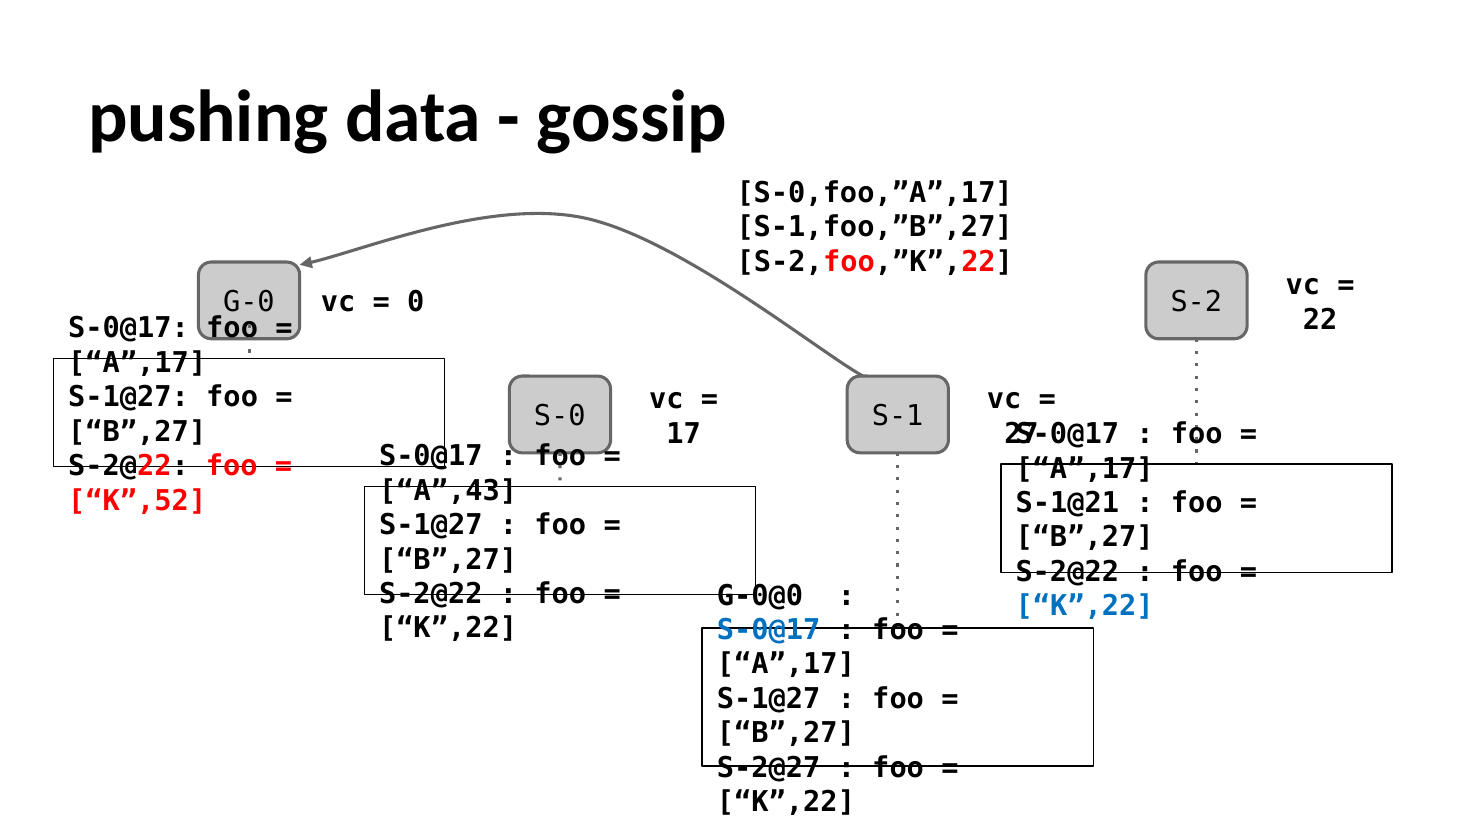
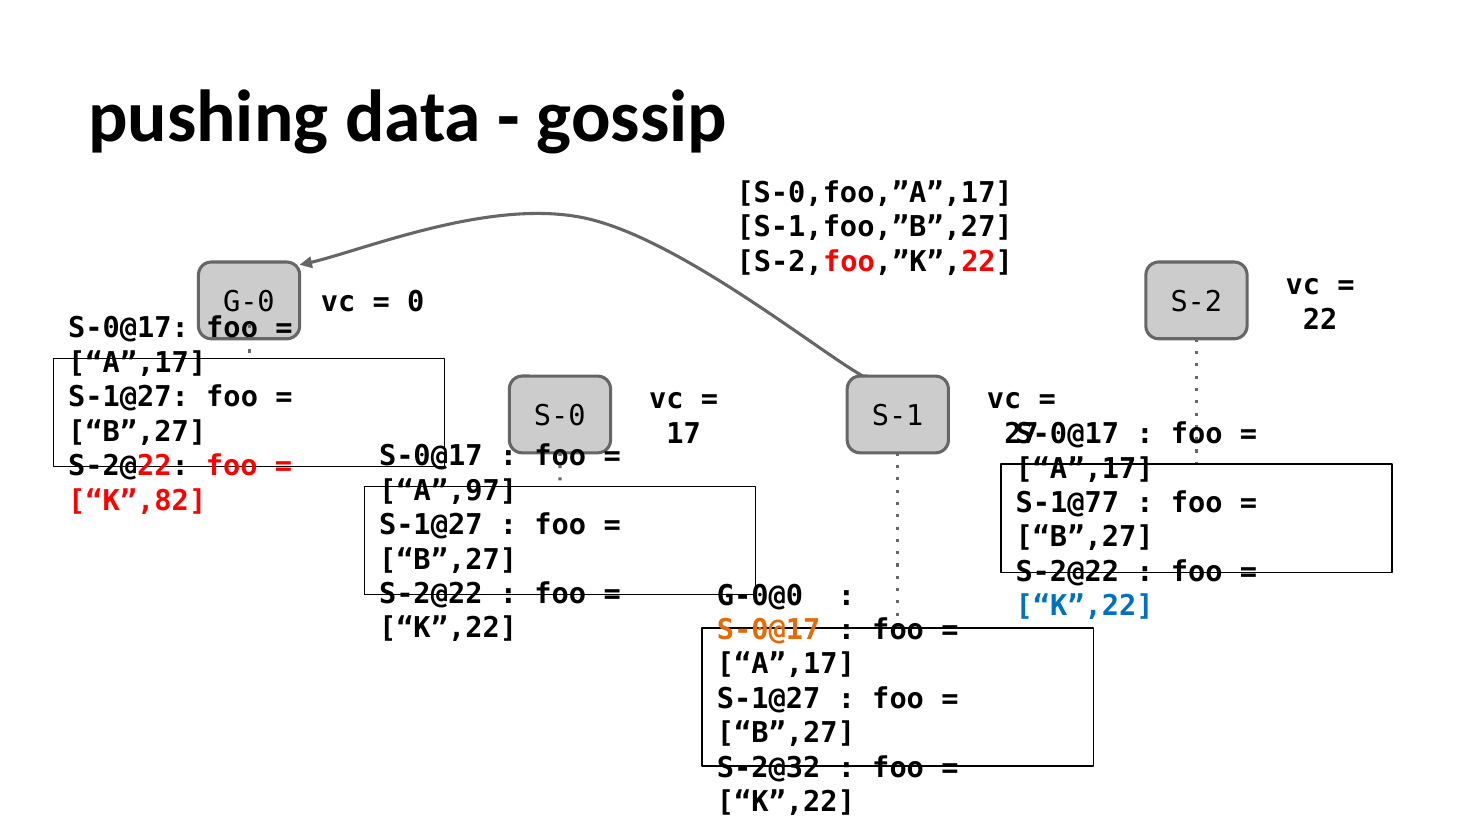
A”,43: A”,43 -> A”,97
K”,52: K”,52 -> K”,82
S-1@21: S-1@21 -> S-1@77
S-0@17 at (769, 630) colour: blue -> orange
S-2@27: S-2@27 -> S-2@32
